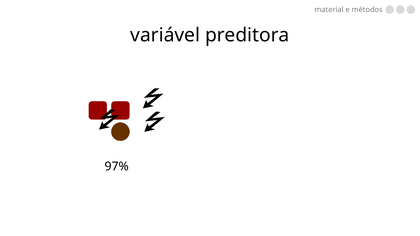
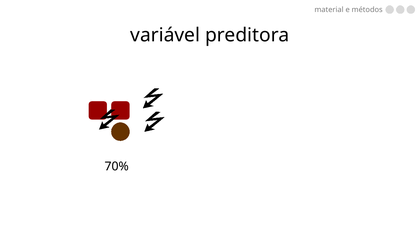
97%: 97% -> 70%
